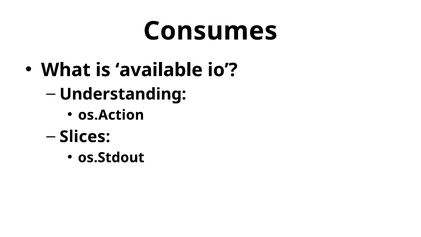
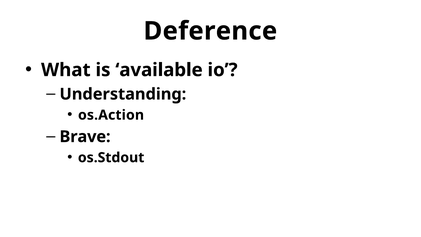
Consumes: Consumes -> Deference
Slices: Slices -> Brave
